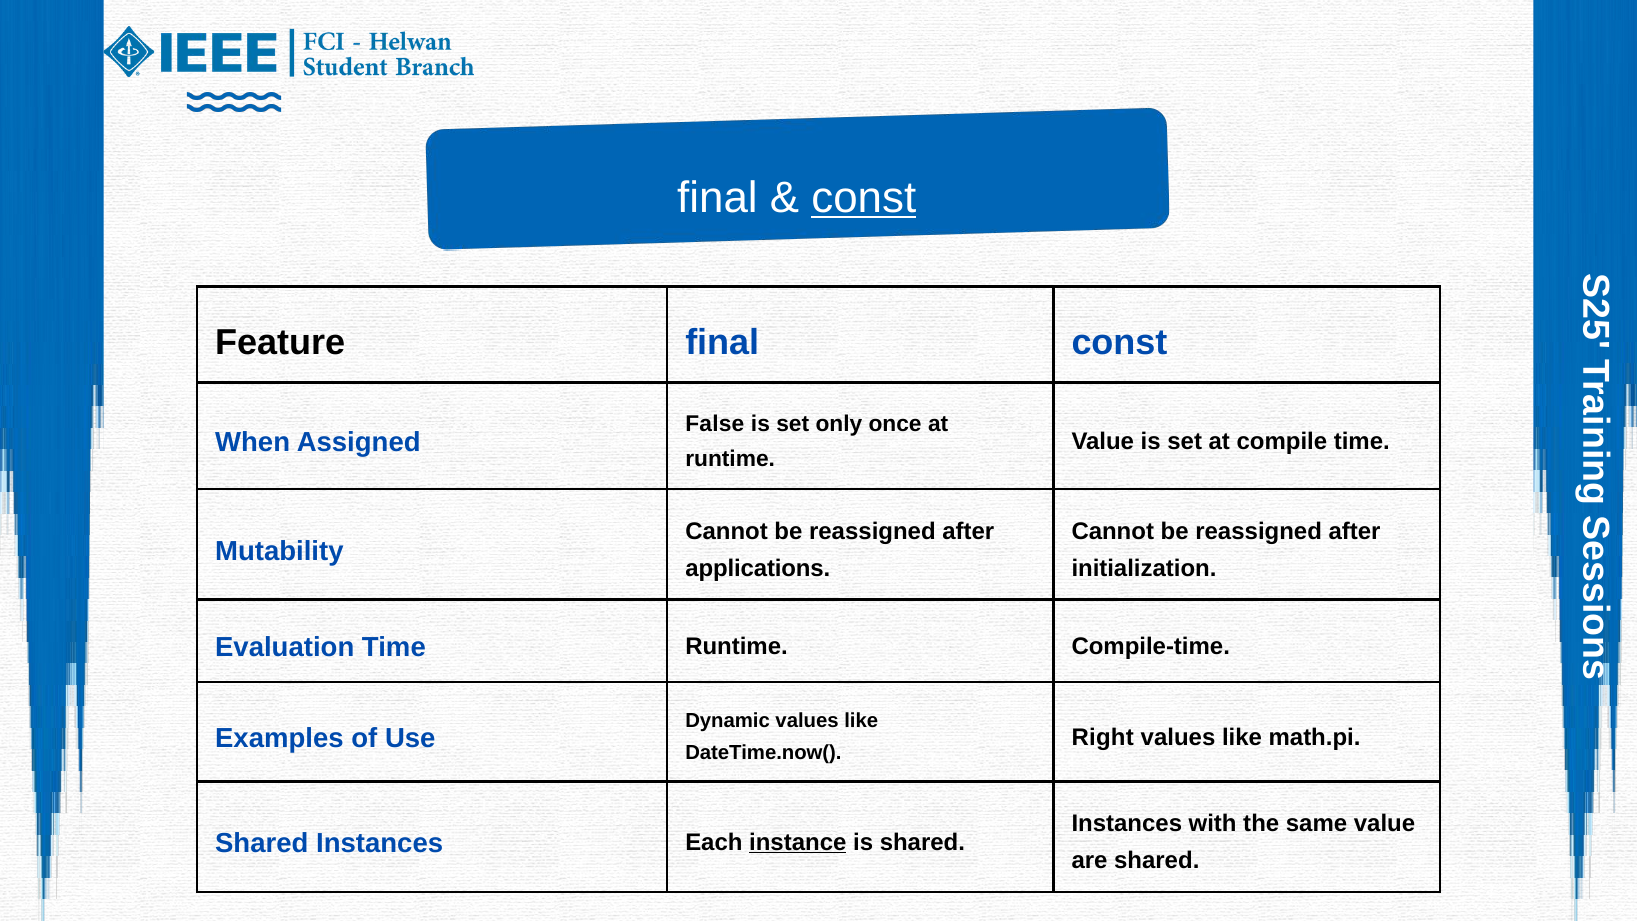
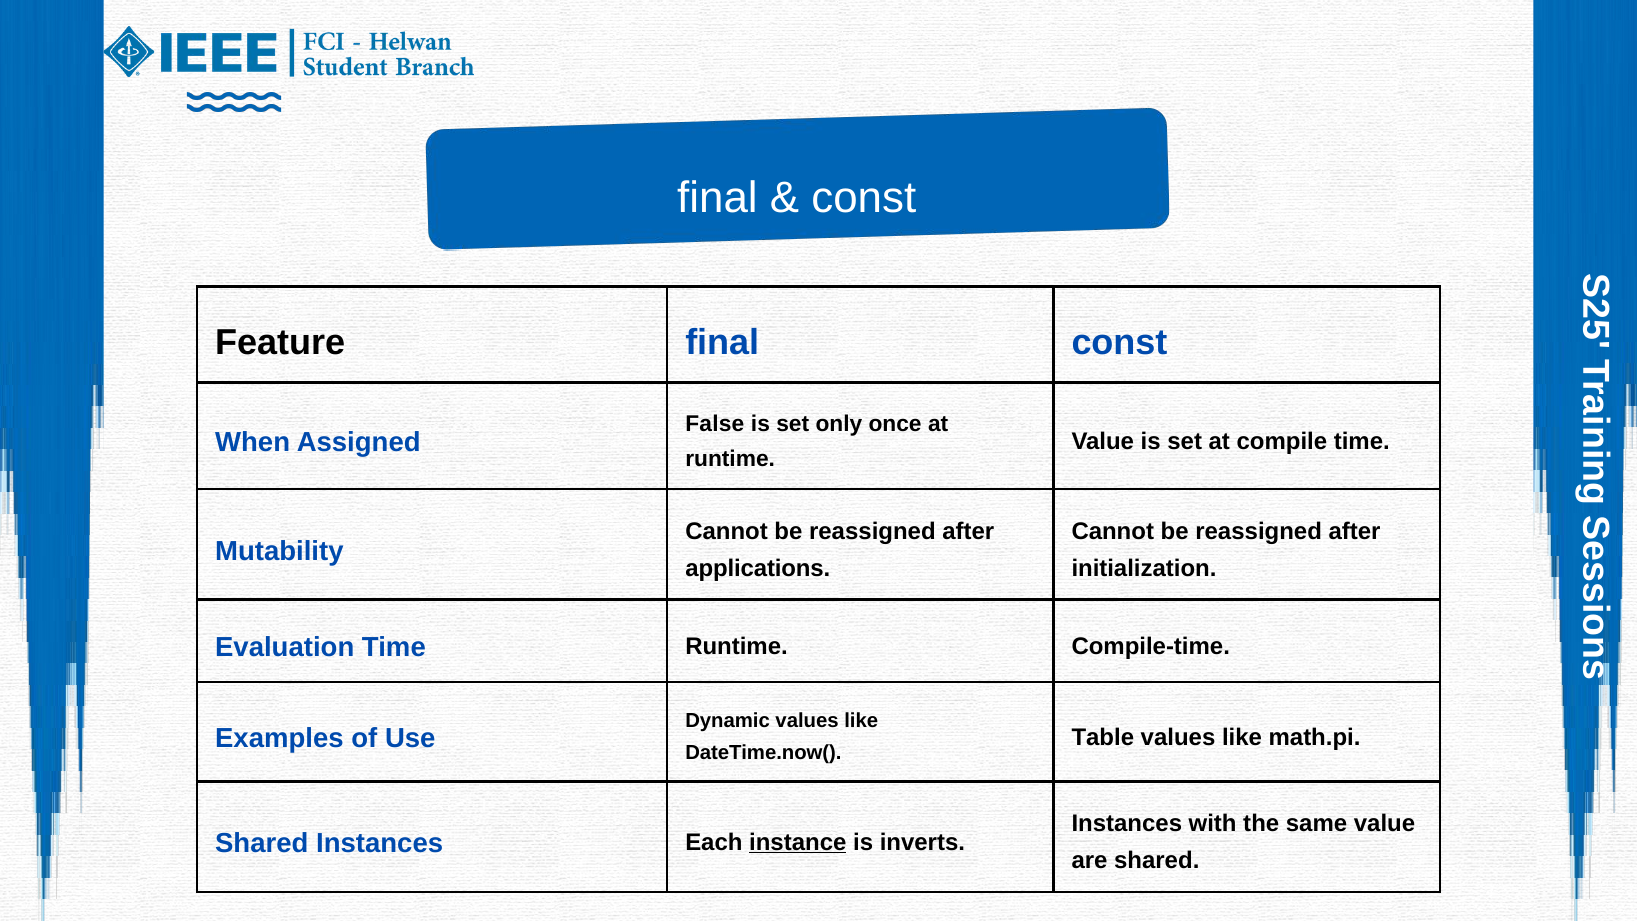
const at (864, 198) underline: present -> none
Right: Right -> Table
is shared: shared -> inverts
